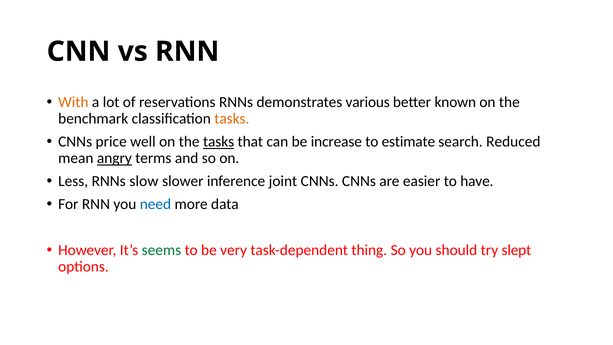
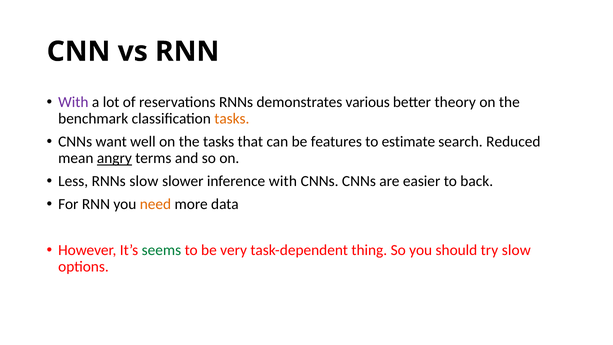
With at (73, 102) colour: orange -> purple
known: known -> theory
price: price -> want
tasks at (219, 142) underline: present -> none
increase: increase -> features
inference joint: joint -> with
have: have -> back
need colour: blue -> orange
try slept: slept -> slow
